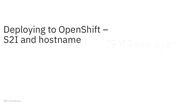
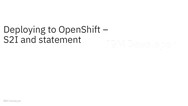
hostname: hostname -> statement
